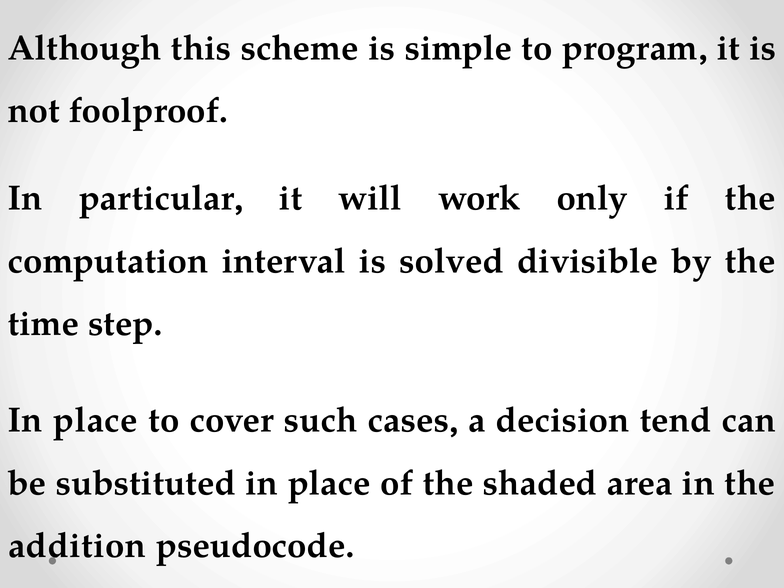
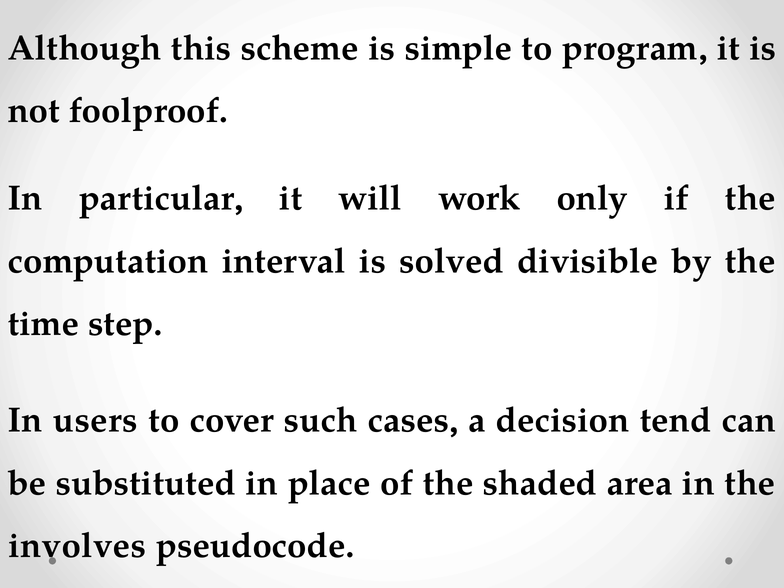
place at (95, 420): place -> users
addition: addition -> involves
